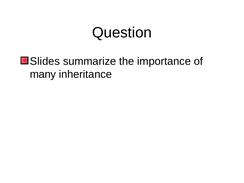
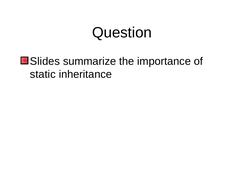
many: many -> static
